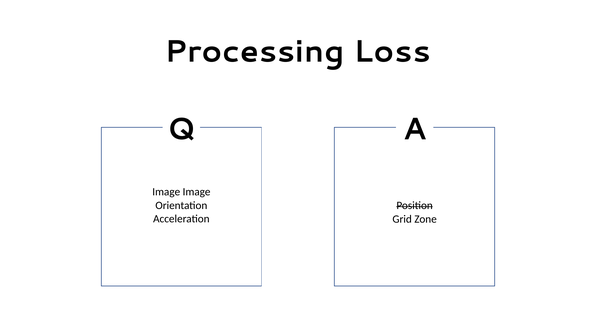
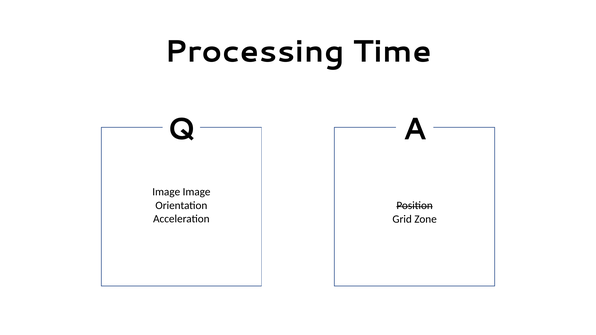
Loss: Loss -> Time
